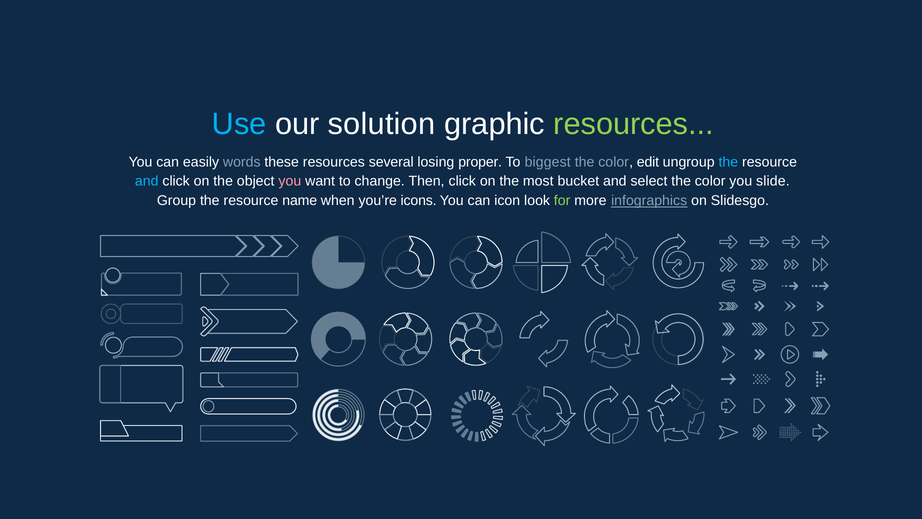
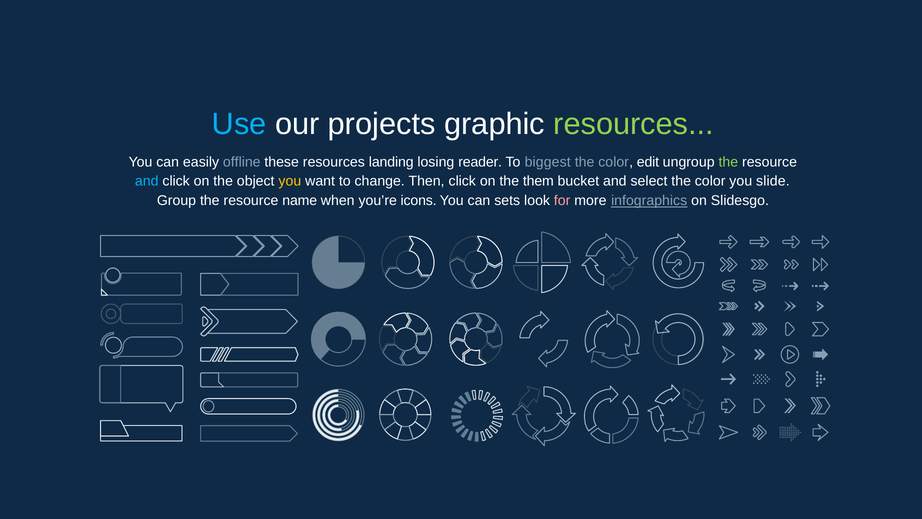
solution: solution -> projects
words: words -> offline
several: several -> landing
proper: proper -> reader
the at (728, 162) colour: light blue -> light green
you at (290, 181) colour: pink -> yellow
most: most -> them
icon: icon -> sets
for colour: light green -> pink
